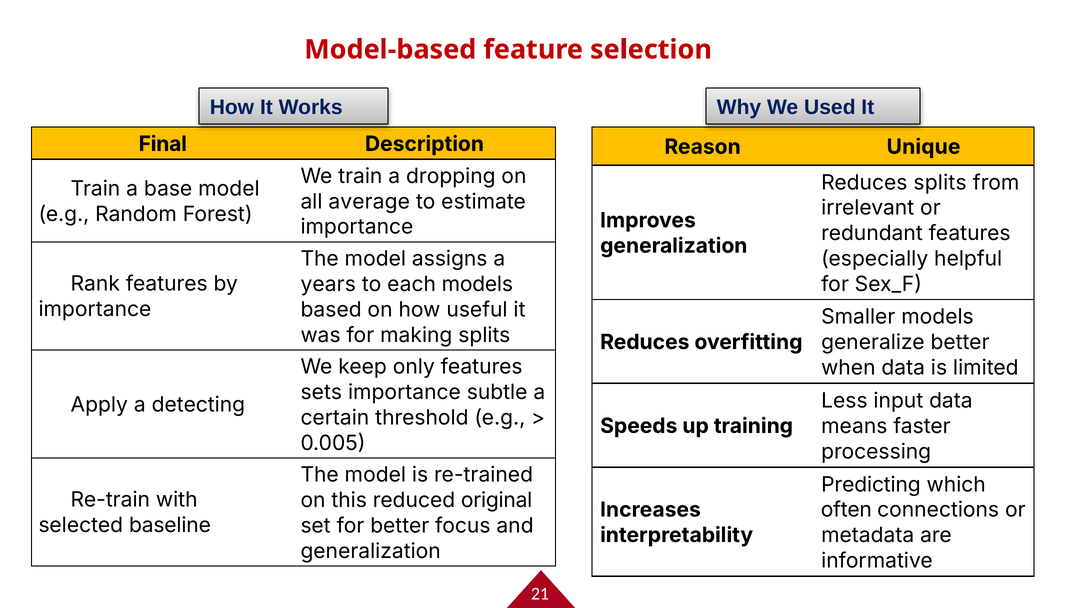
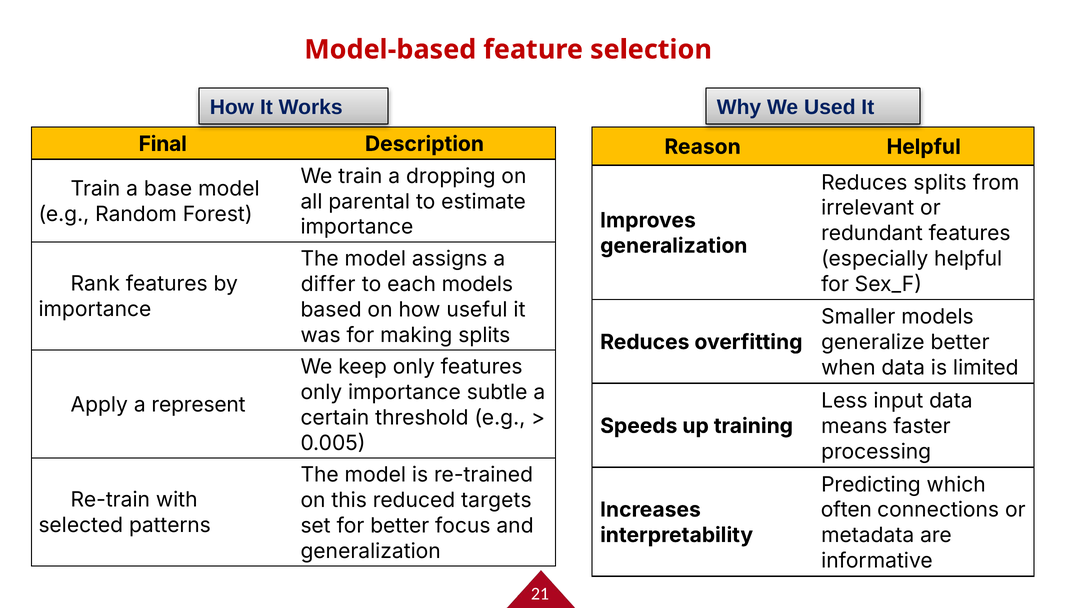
Reason Unique: Unique -> Helpful
average: average -> parental
years: years -> differ
sets at (321, 392): sets -> only
detecting: detecting -> represent
original: original -> targets
baseline: baseline -> patterns
